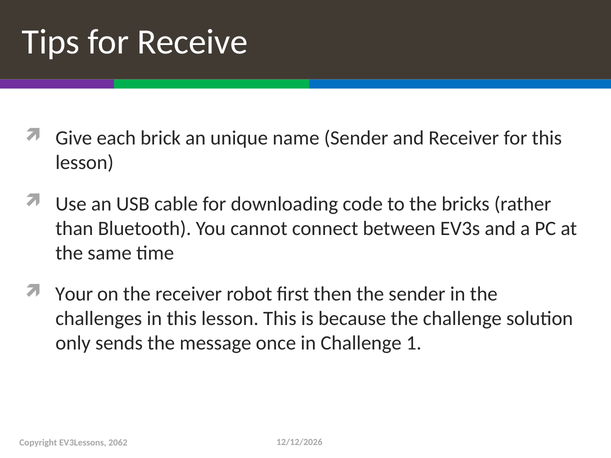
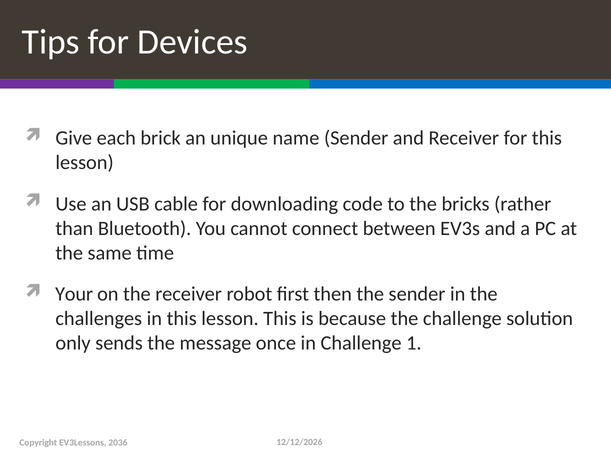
Receive: Receive -> Devices
2062: 2062 -> 2036
